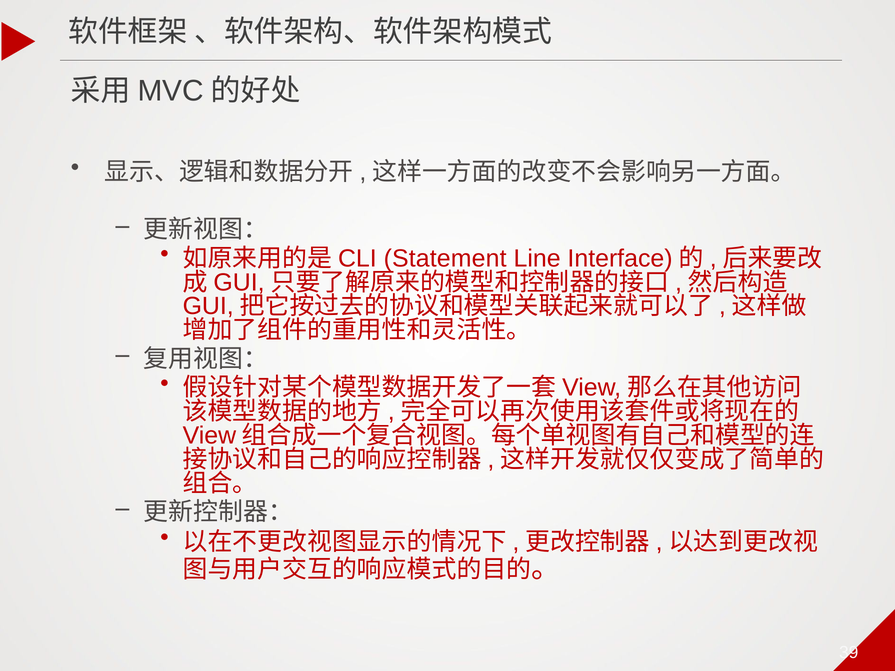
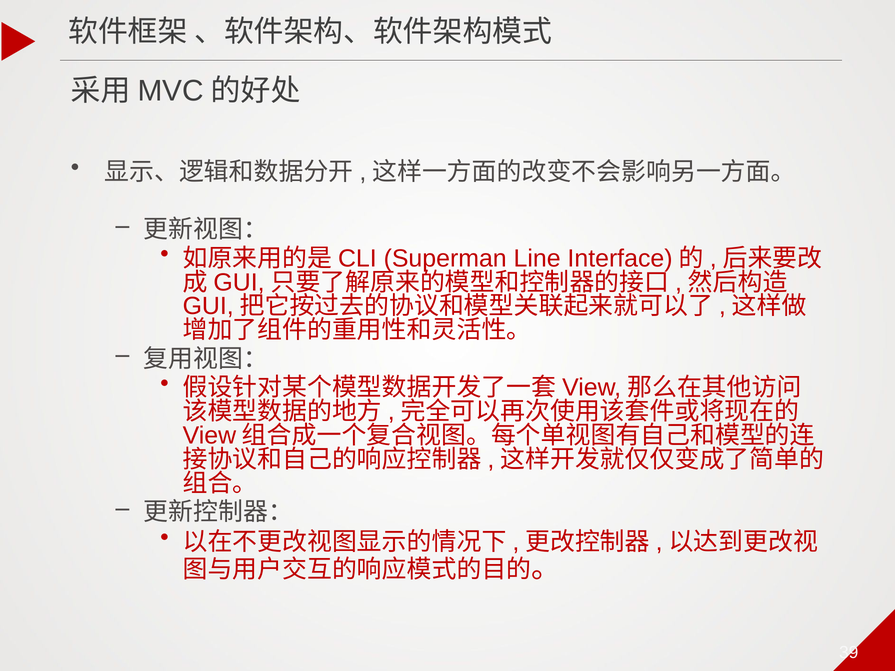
Statement: Statement -> Superman
